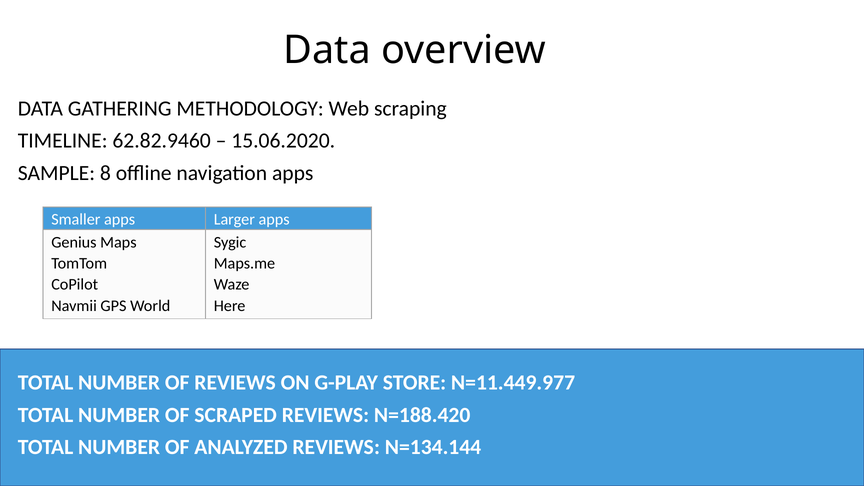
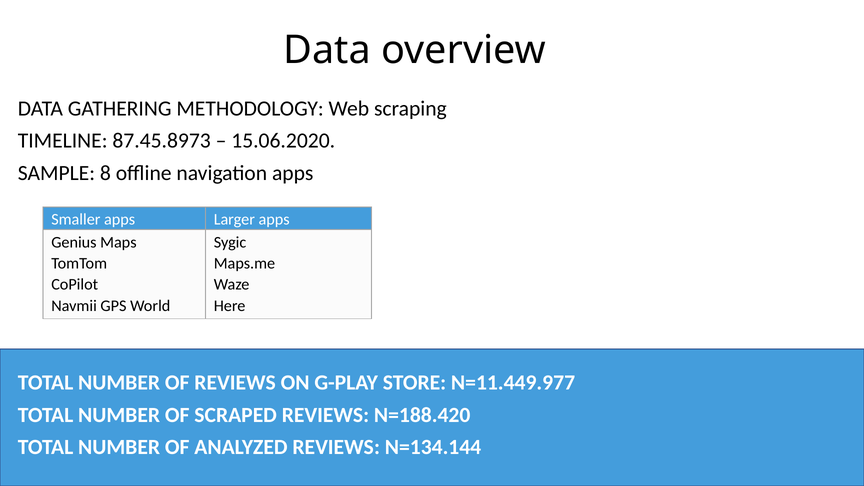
62.82.9460: 62.82.9460 -> 87.45.8973
